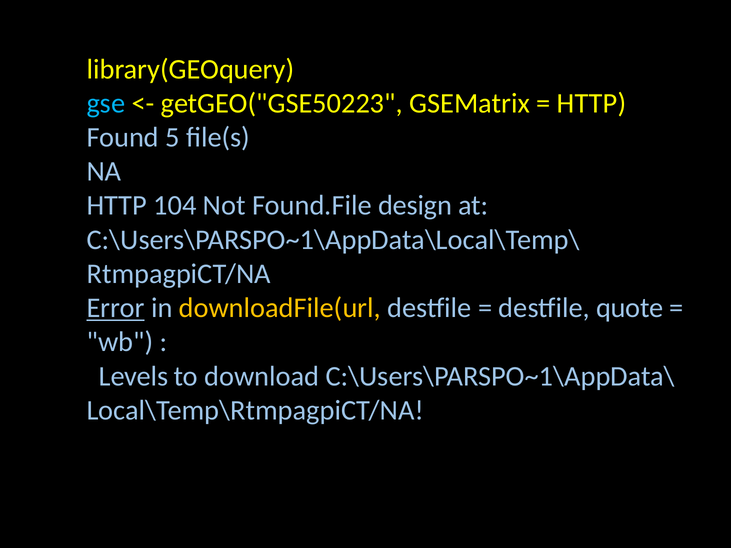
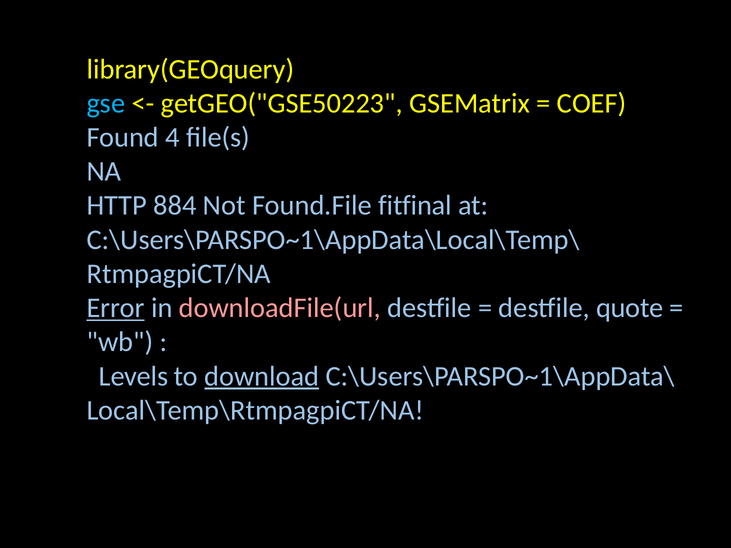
HTTP at (592, 103): HTTP -> COEF
5: 5 -> 4
104: 104 -> 884
design: design -> fitfinal
downloadFile(url colour: yellow -> pink
download underline: none -> present
